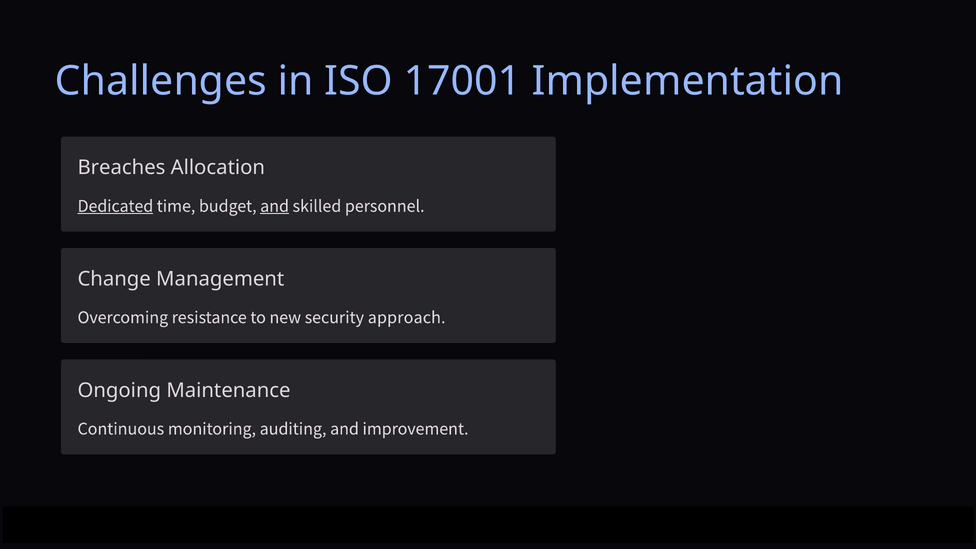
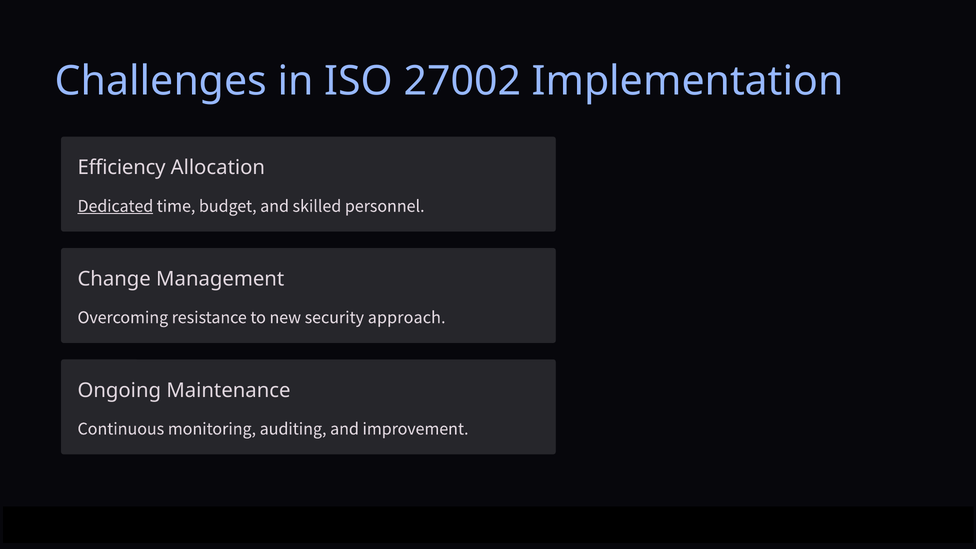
17001: 17001 -> 27002
Breaches: Breaches -> Efficiency
and at (275, 207) underline: present -> none
